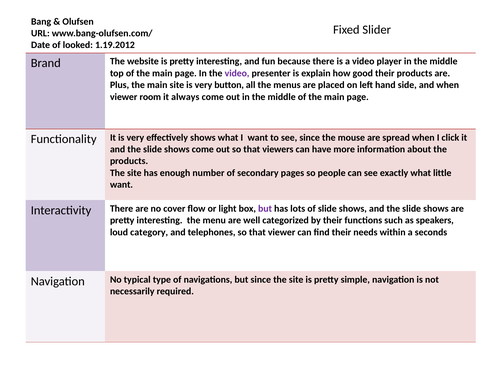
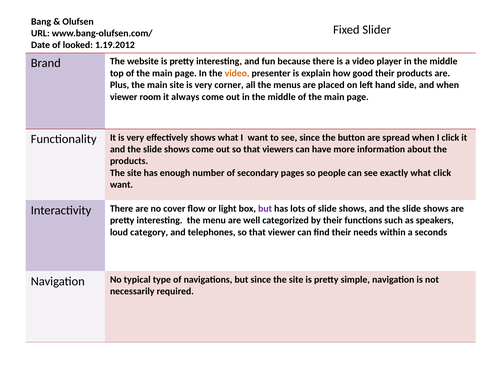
video at (237, 73) colour: purple -> orange
button: button -> corner
mouse: mouse -> button
what little: little -> click
